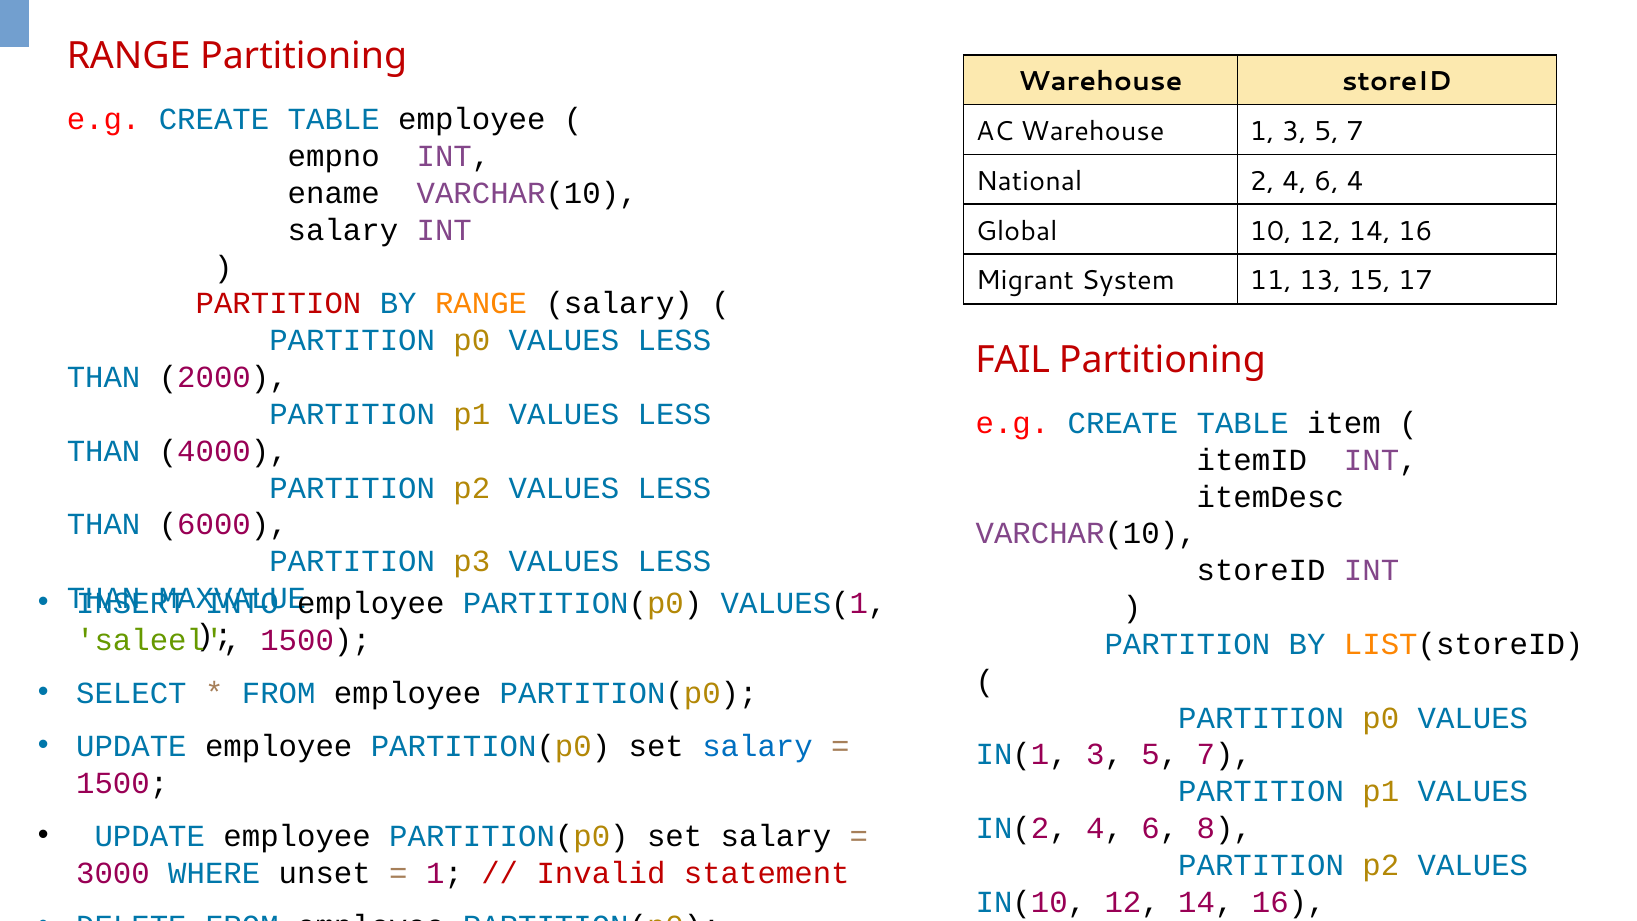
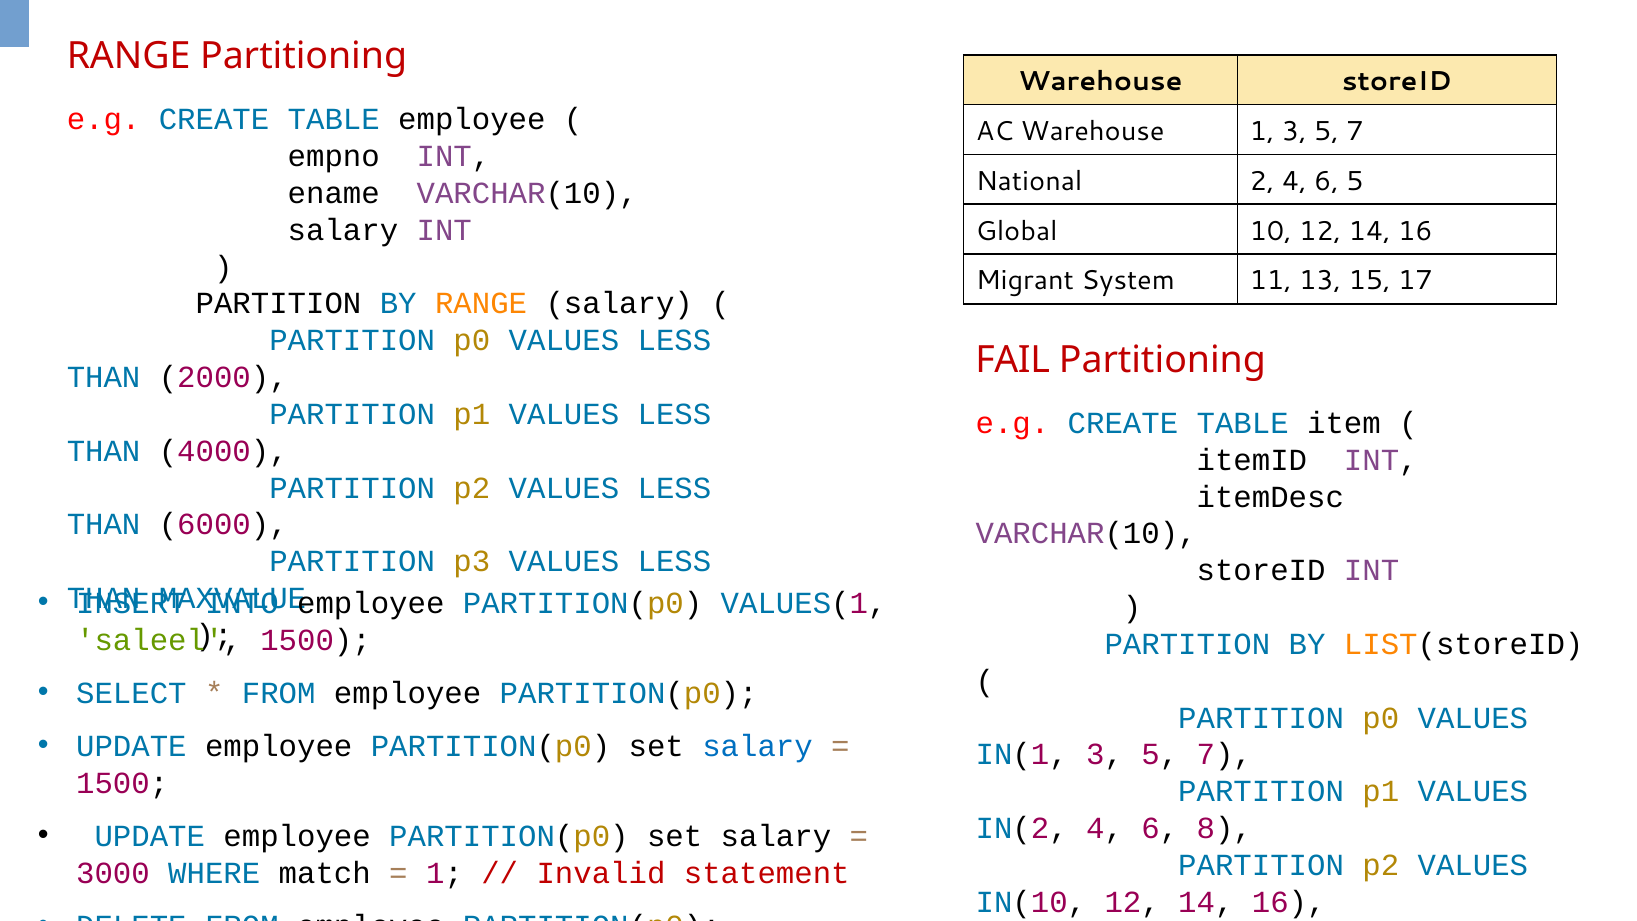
6 4: 4 -> 5
PARTITION at (279, 304) colour: red -> black
unset: unset -> match
